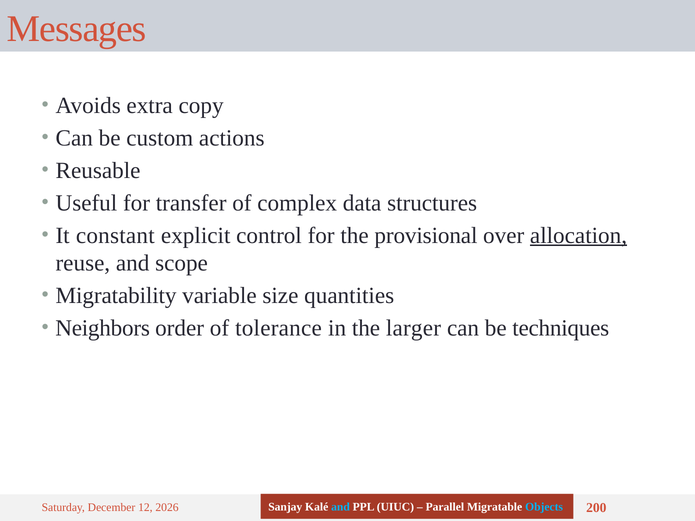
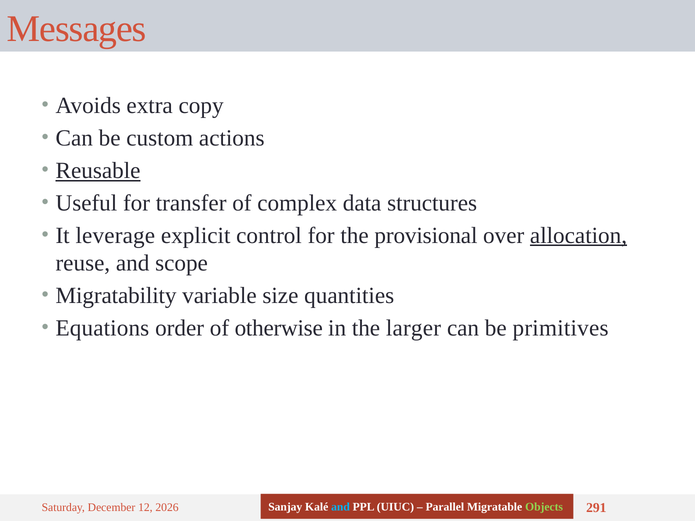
Reusable underline: none -> present
constant: constant -> leverage
Neighbors: Neighbors -> Equations
tolerance: tolerance -> otherwise
techniques: techniques -> primitives
Objects colour: light blue -> light green
200: 200 -> 291
